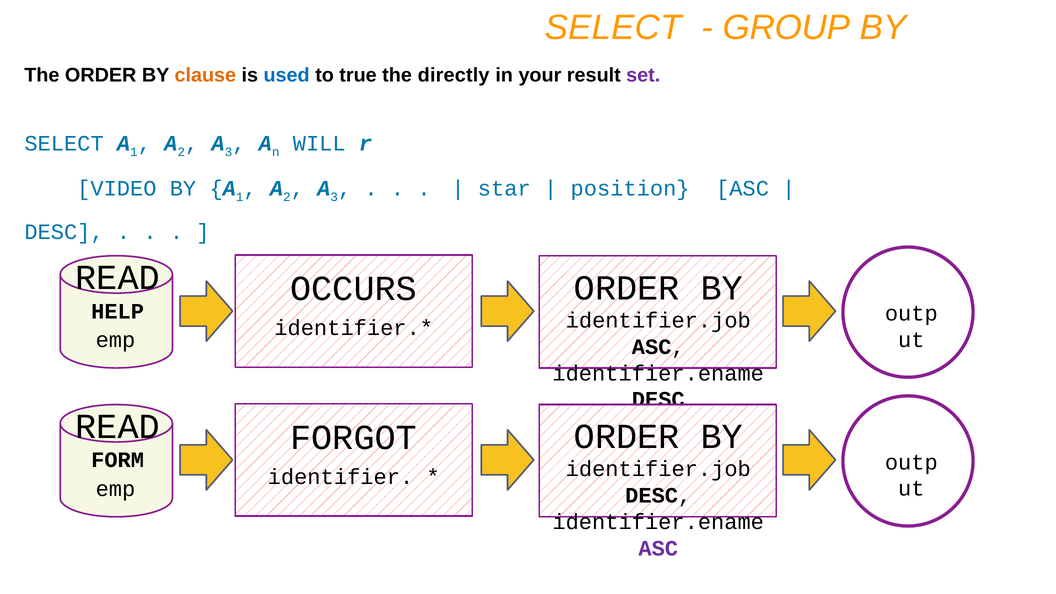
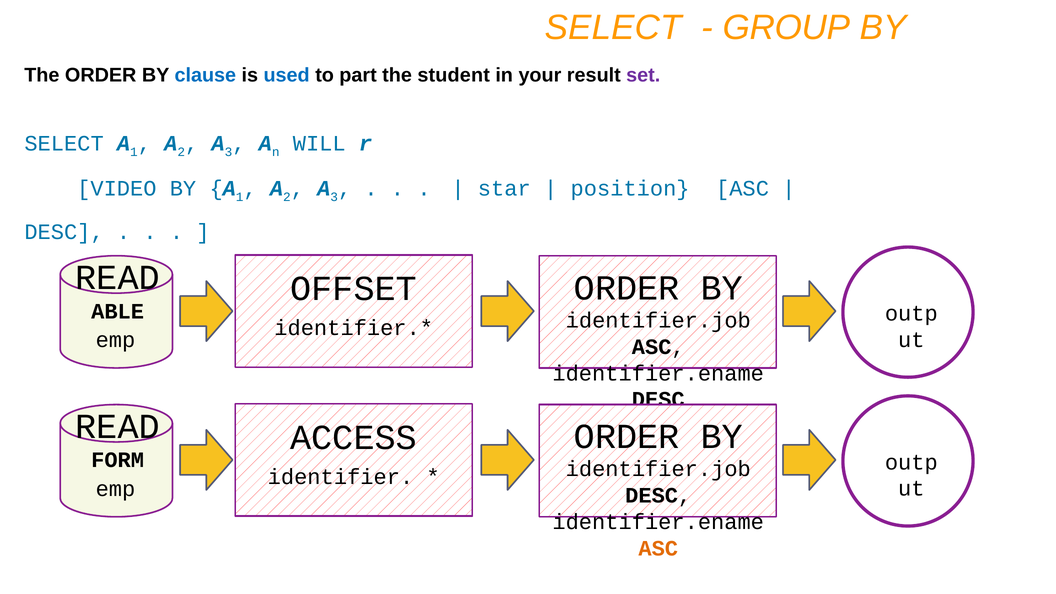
clause colour: orange -> blue
true: true -> part
directly: directly -> student
OCCURS: OCCURS -> OFFSET
HELP: HELP -> ABLE
FORGOT: FORGOT -> ACCESS
ASC at (658, 548) colour: purple -> orange
